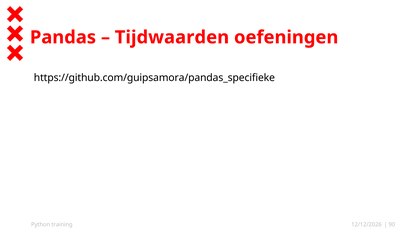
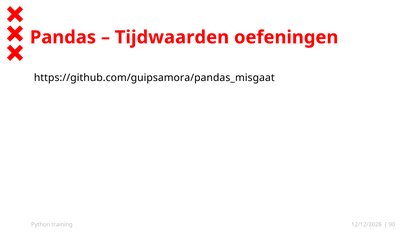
https://github.com/guipsamora/pandas_specifieke: https://github.com/guipsamora/pandas_specifieke -> https://github.com/guipsamora/pandas_misgaat
